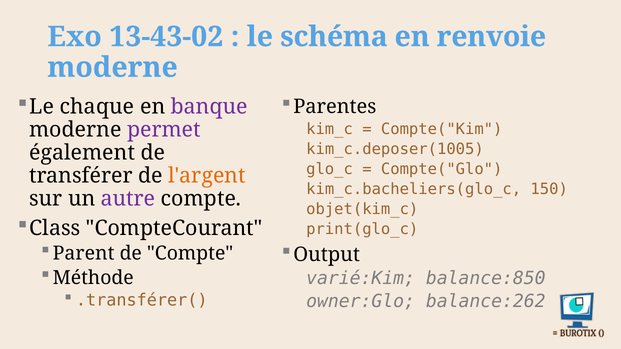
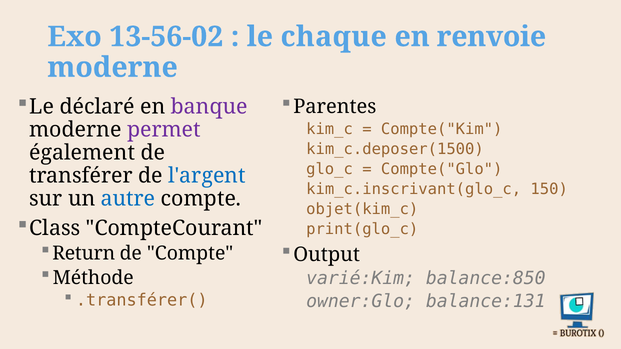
13-43-02: 13-43-02 -> 13-56-02
schéma: schéma -> chaque
chaque: chaque -> déclaré
kim_c.deposer(1005: kim_c.deposer(1005 -> kim_c.deposer(1500
l'argent colour: orange -> blue
kim_c.bacheliers(glo_c: kim_c.bacheliers(glo_c -> kim_c.inscrivant(glo_c
autre colour: purple -> blue
Parent: Parent -> Return
balance:262: balance:262 -> balance:131
